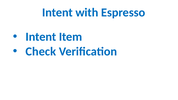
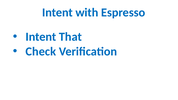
Item: Item -> That
